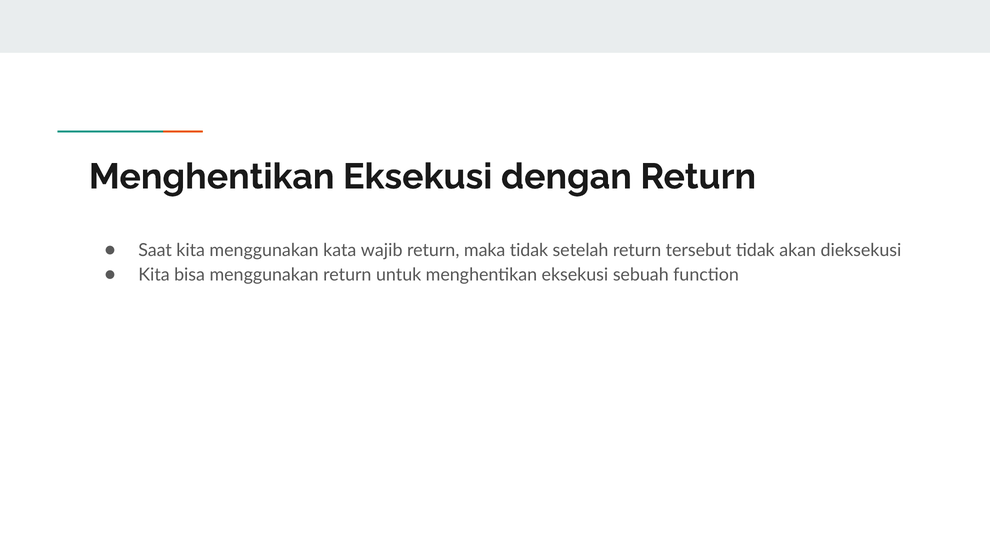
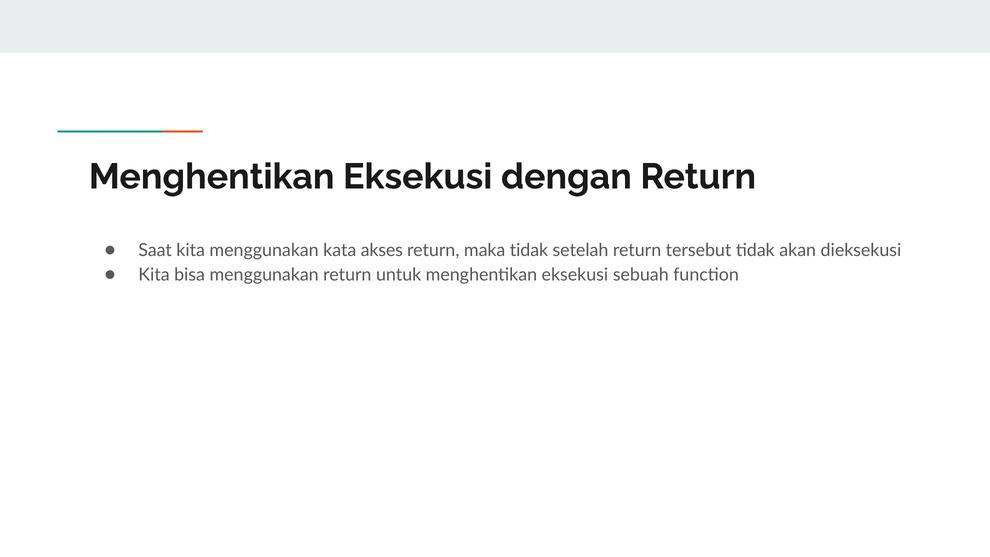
wajib: wajib -> akses
